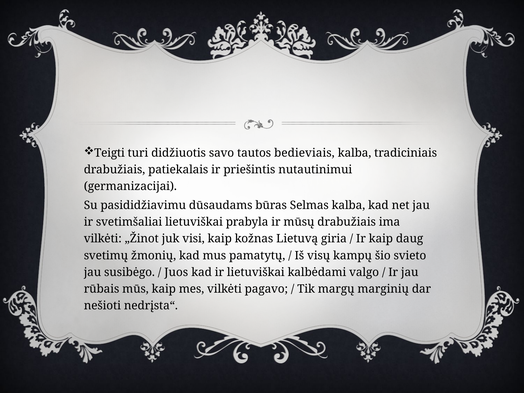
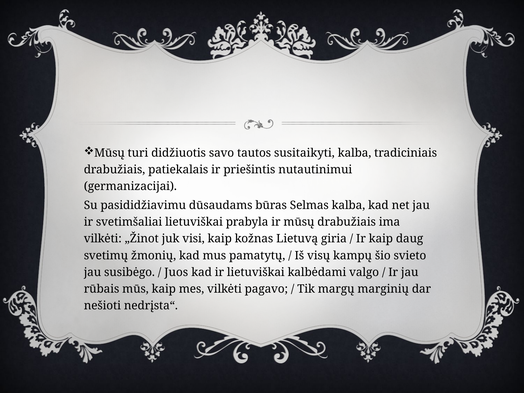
Teigti at (109, 153): Teigti -> Mūsų
bedieviais: bedieviais -> susitaikyti
